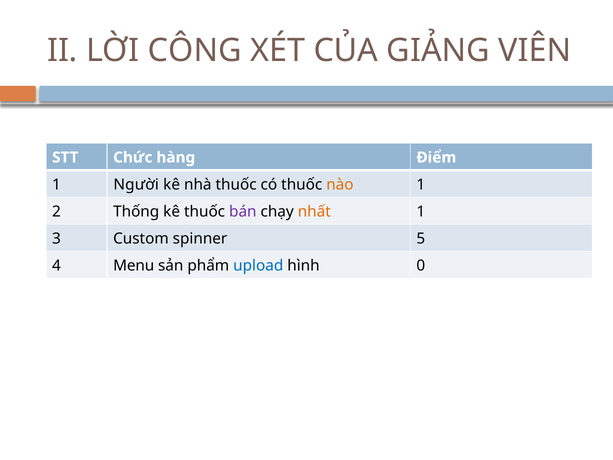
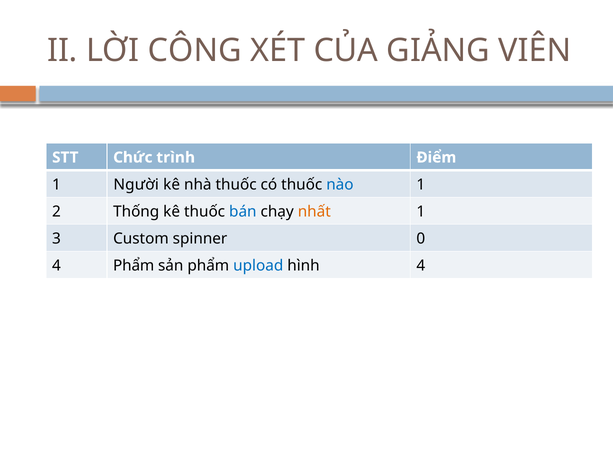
hàng: hàng -> trình
nào colour: orange -> blue
bán colour: purple -> blue
5: 5 -> 0
4 Menu: Menu -> Phẩm
hình 0: 0 -> 4
